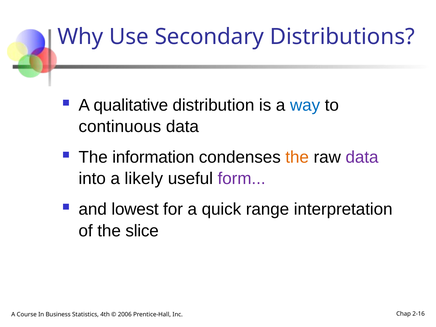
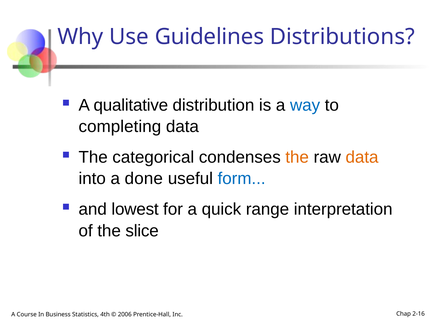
Secondary: Secondary -> Guidelines
continuous: continuous -> completing
information: information -> categorical
data at (362, 157) colour: purple -> orange
likely: likely -> done
form colour: purple -> blue
